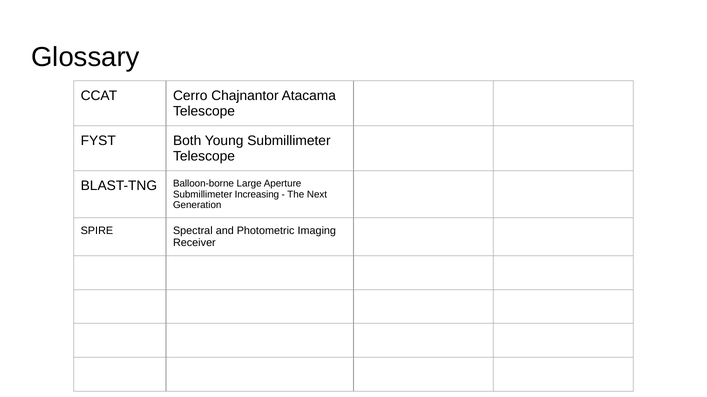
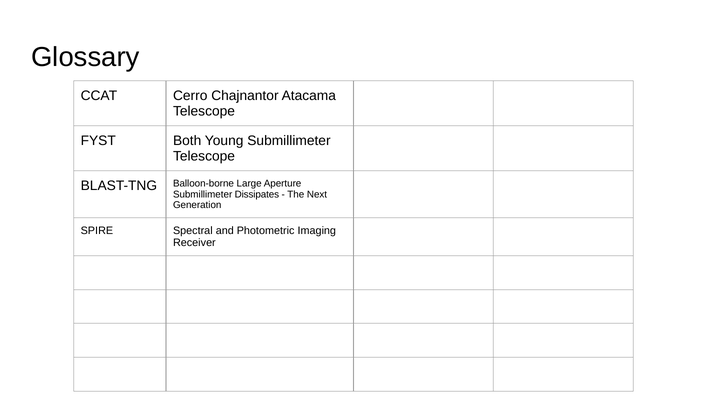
Increasing: Increasing -> Dissipates
